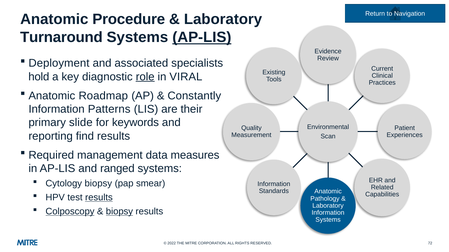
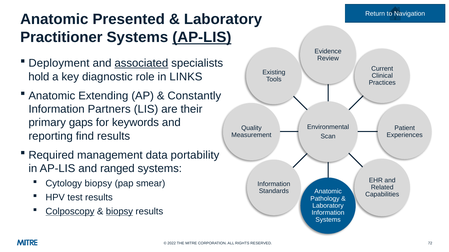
Procedure: Procedure -> Presented
Turnaround: Turnaround -> Practitioner
associated underline: none -> present
role underline: present -> none
VIRAL: VIRAL -> LINKS
Roadmap: Roadmap -> Extending
Patterns: Patterns -> Partners
slide: slide -> gaps
measures: measures -> portability
results at (99, 198) underline: present -> none
